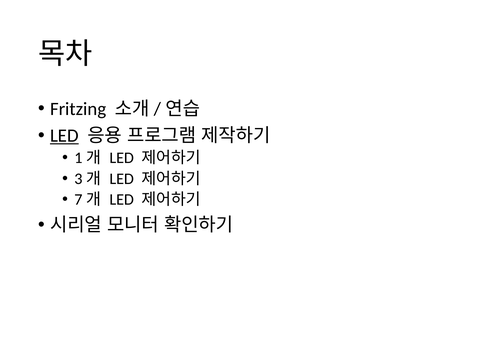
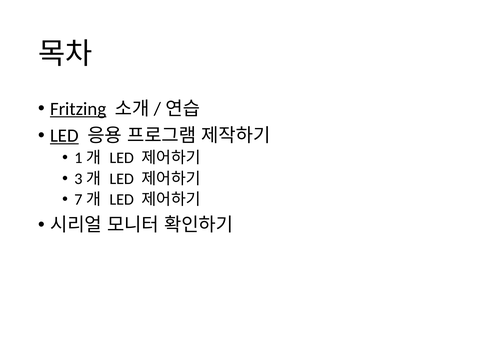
Fritzing underline: none -> present
